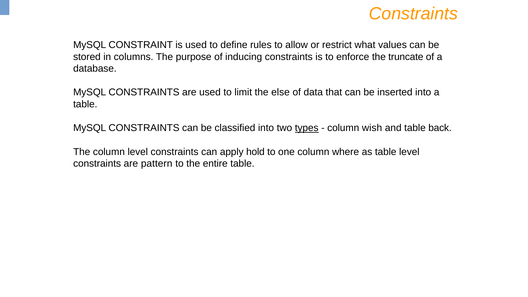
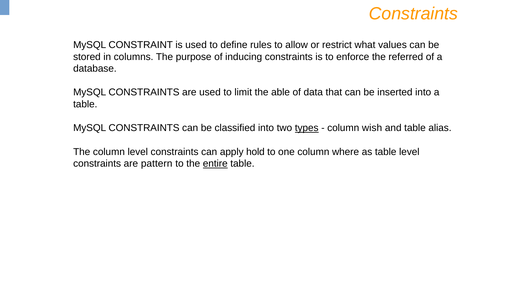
truncate: truncate -> referred
else: else -> able
back: back -> alias
entire underline: none -> present
